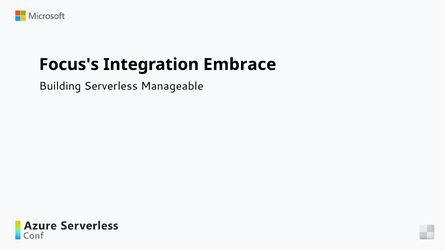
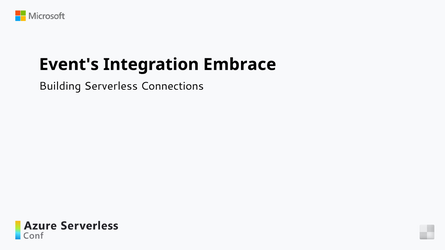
Focus's: Focus's -> Event's
Manageable: Manageable -> Connections
